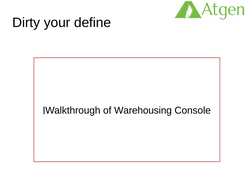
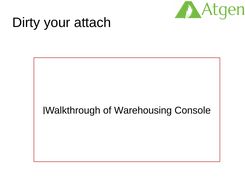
define: define -> attach
